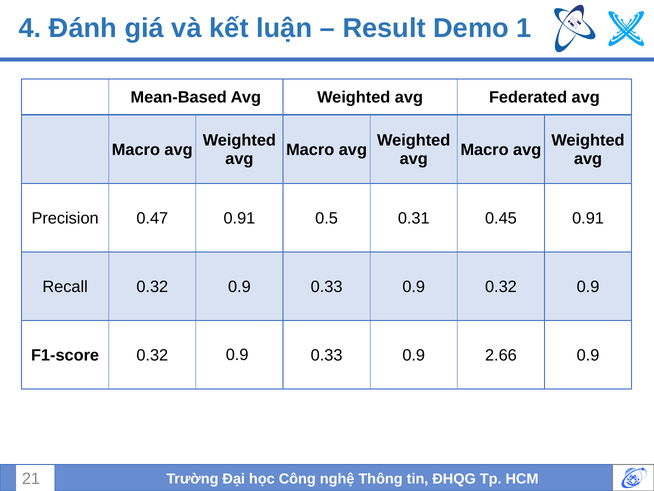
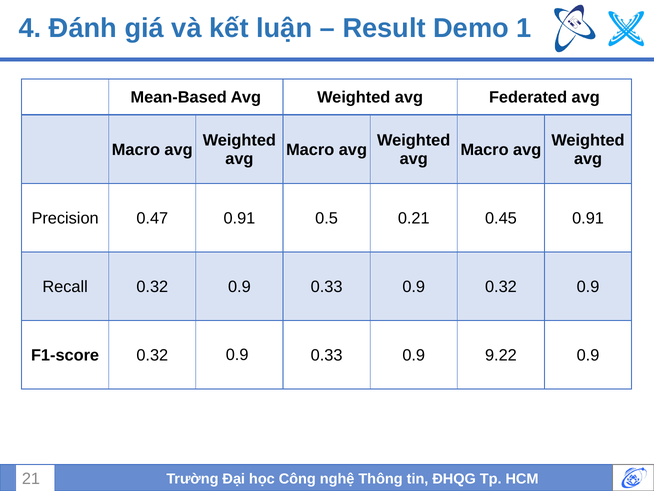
0.31: 0.31 -> 0.21
2.66: 2.66 -> 9.22
